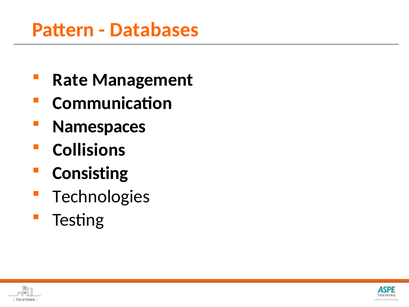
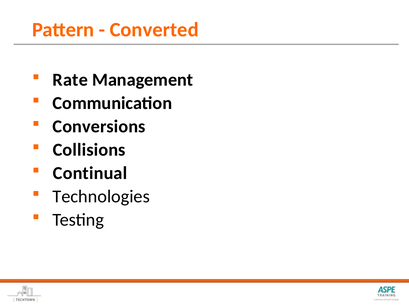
Databases: Databases -> Converted
Namespaces: Namespaces -> Conversions
Consisting: Consisting -> Continual
